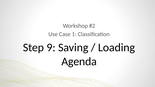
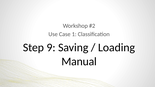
Agenda: Agenda -> Manual
